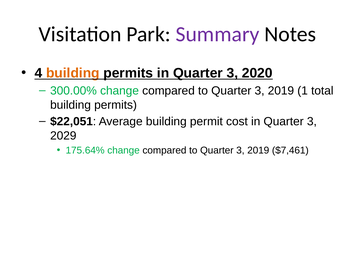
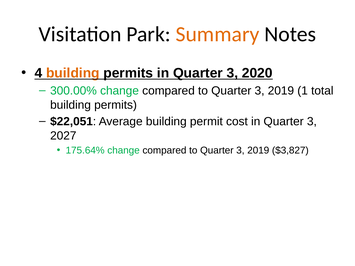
Summary colour: purple -> orange
2029: 2029 -> 2027
$7,461: $7,461 -> $3,827
